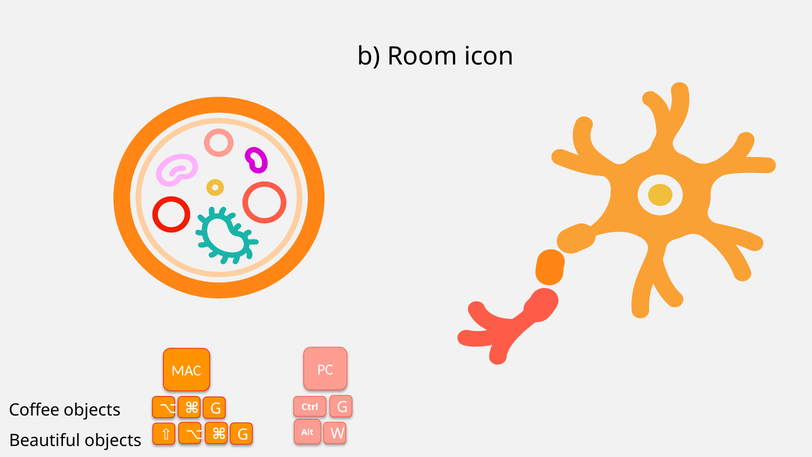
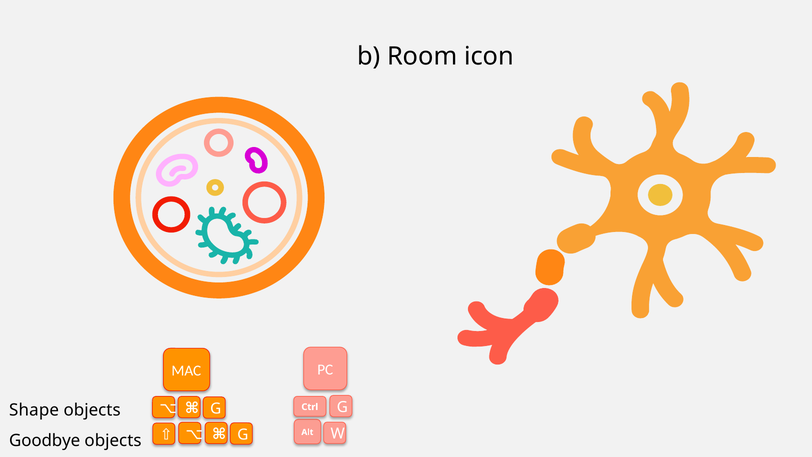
Coffee: Coffee -> Shape
Beautiful: Beautiful -> Goodbye
